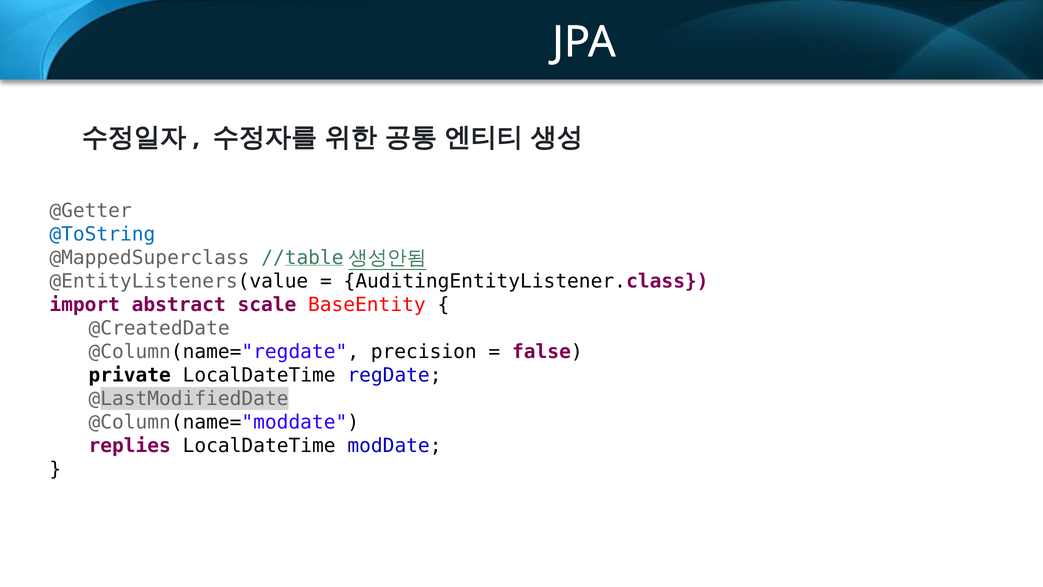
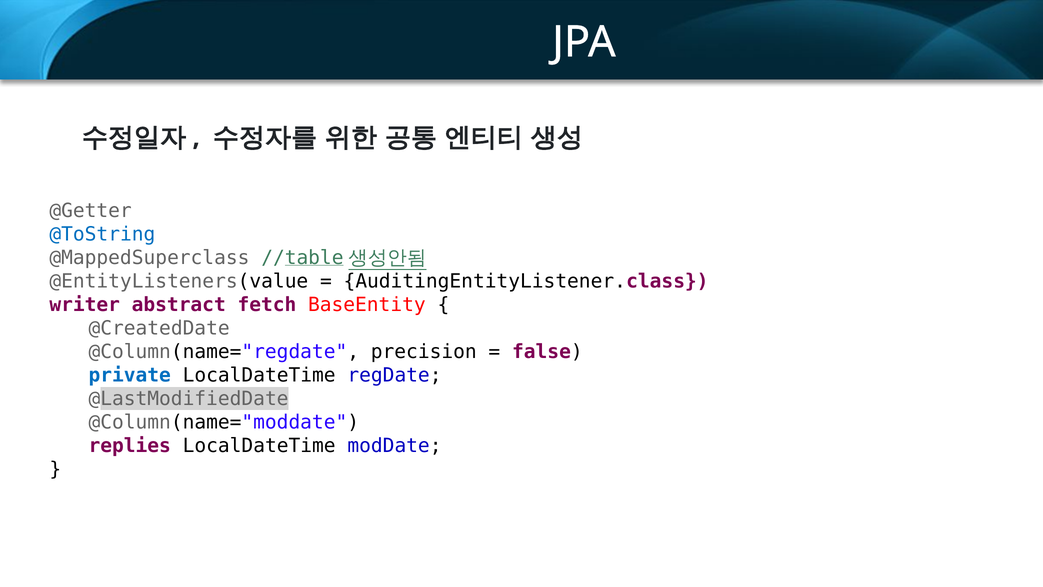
import: import -> writer
scale: scale -> fetch
private colour: black -> blue
